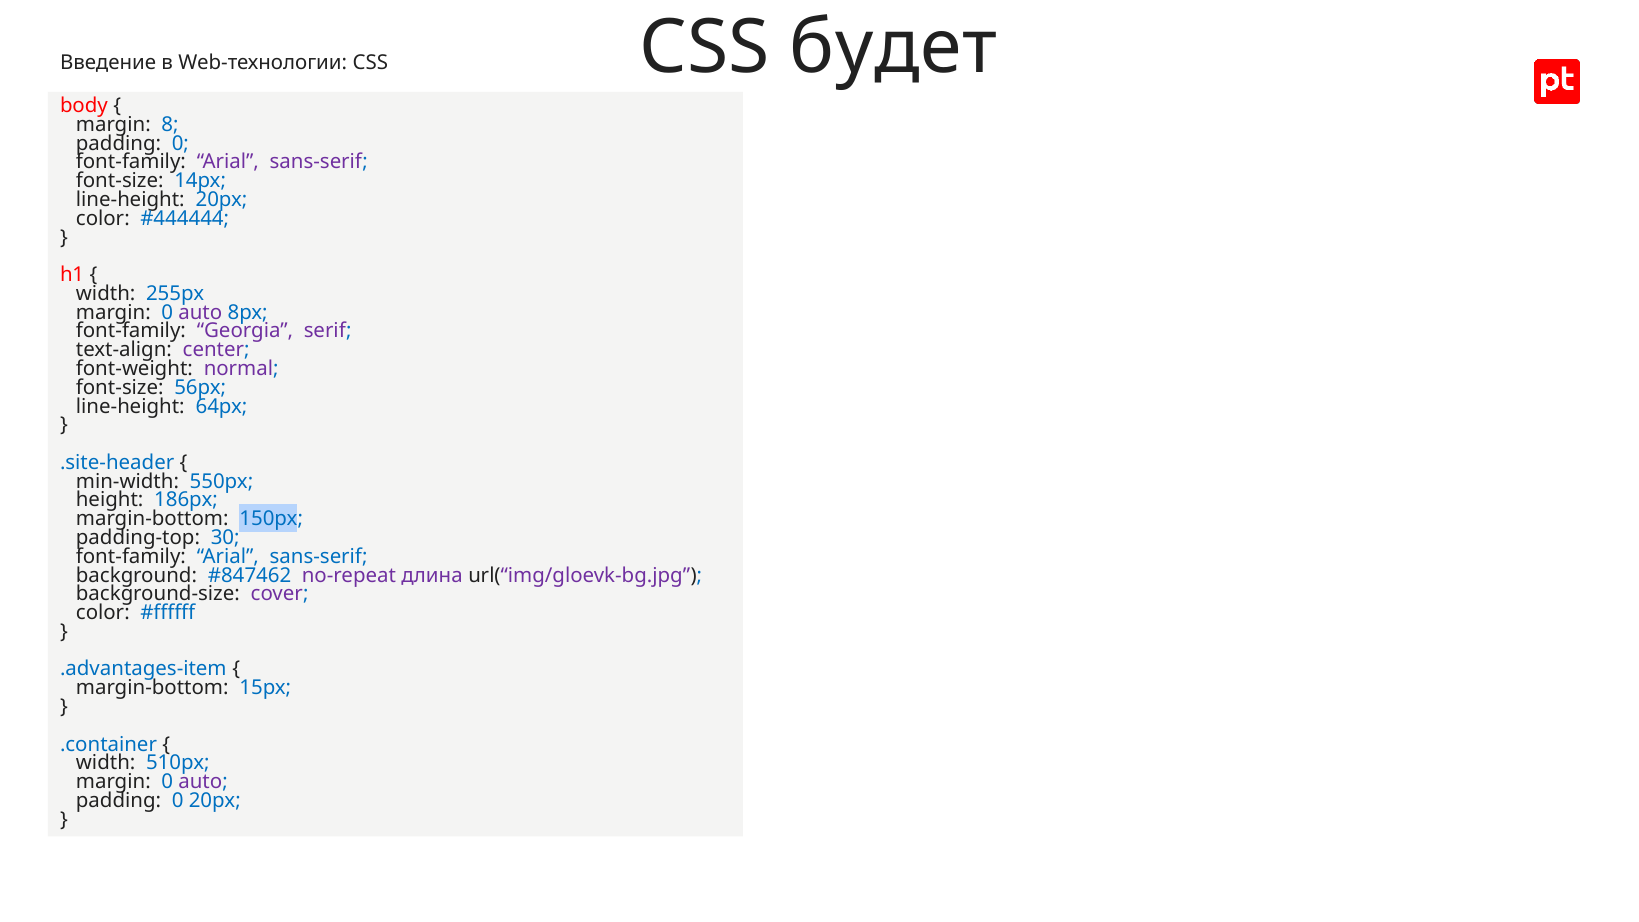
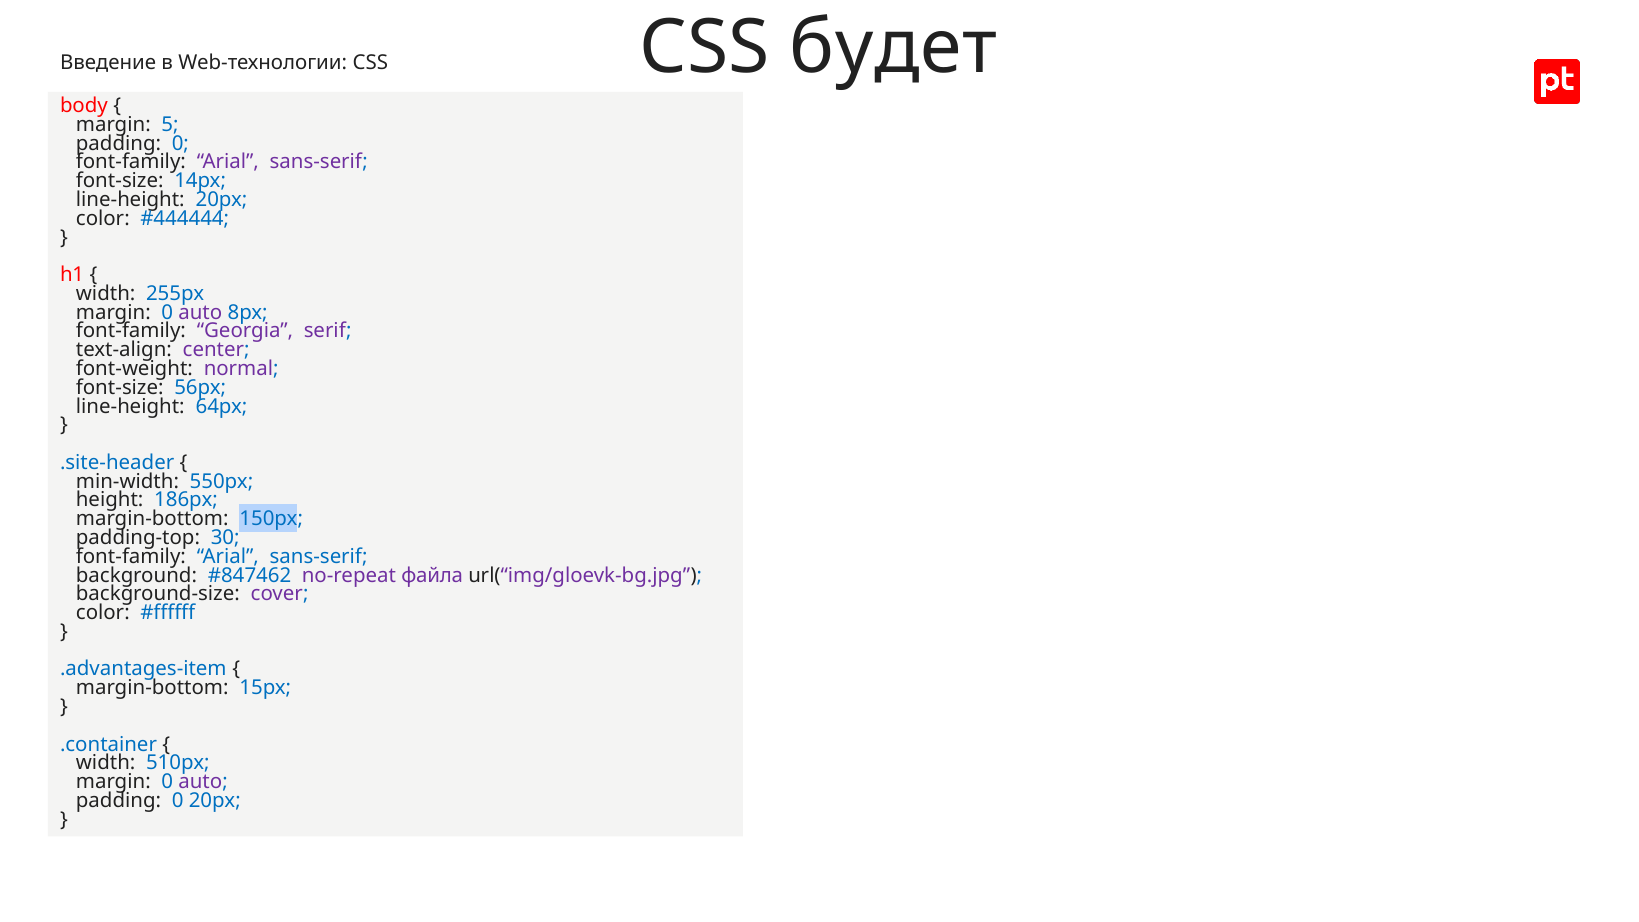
8: 8 -> 5
длина: длина -> файла
